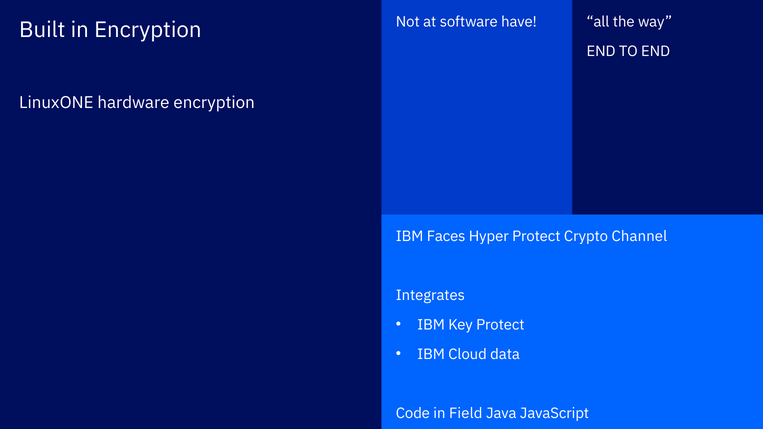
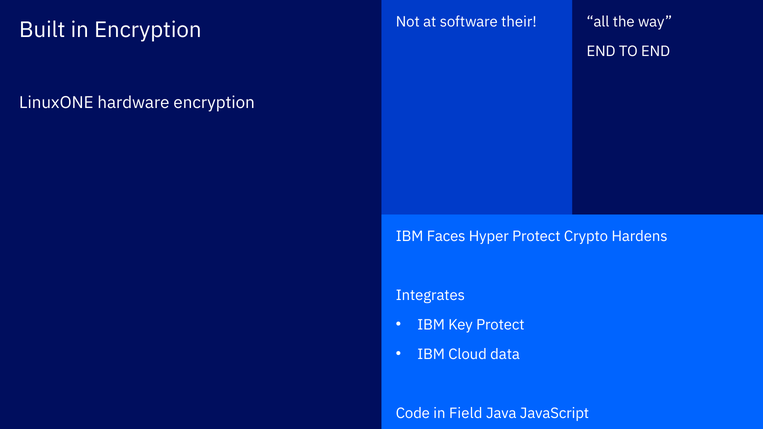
have: have -> their
Channel: Channel -> Hardens
